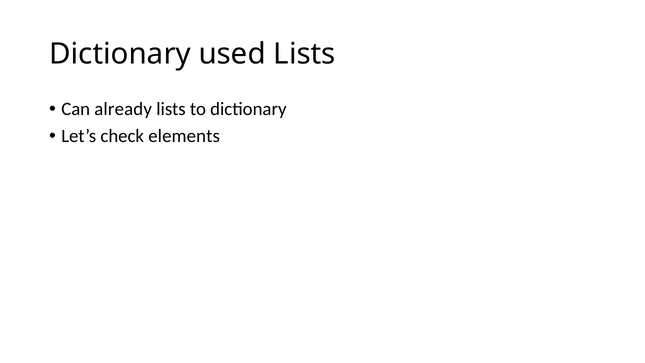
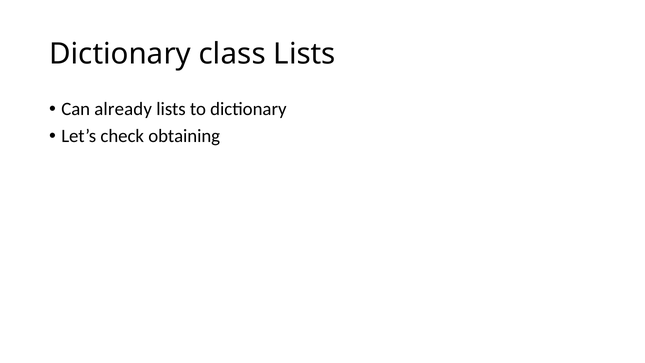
used: used -> class
elements: elements -> obtaining
